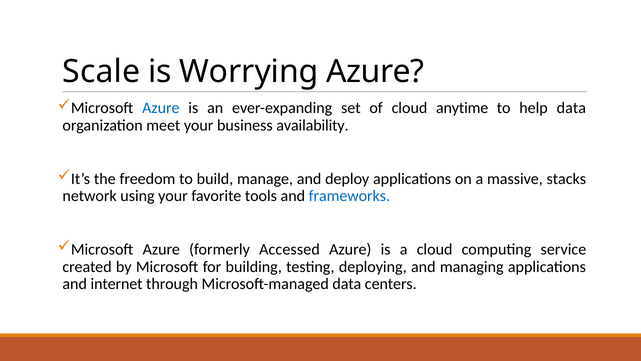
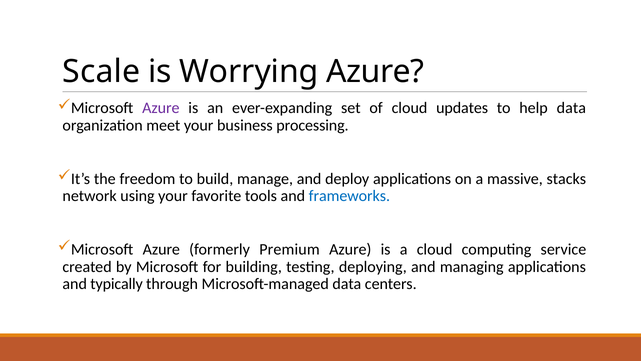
Azure at (161, 108) colour: blue -> purple
anytime: anytime -> updates
availability: availability -> processing
Accessed: Accessed -> Premium
internet: internet -> typically
